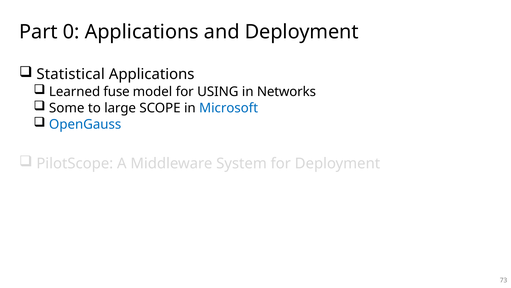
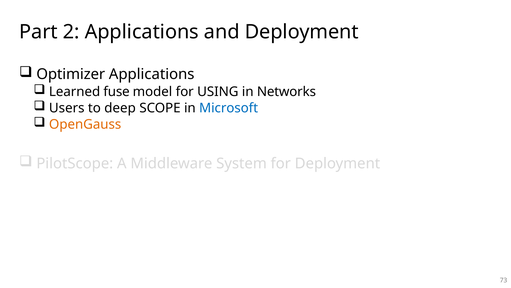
0: 0 -> 2
Statistical: Statistical -> Optimizer
Some: Some -> Users
large: large -> deep
OpenGauss colour: blue -> orange
